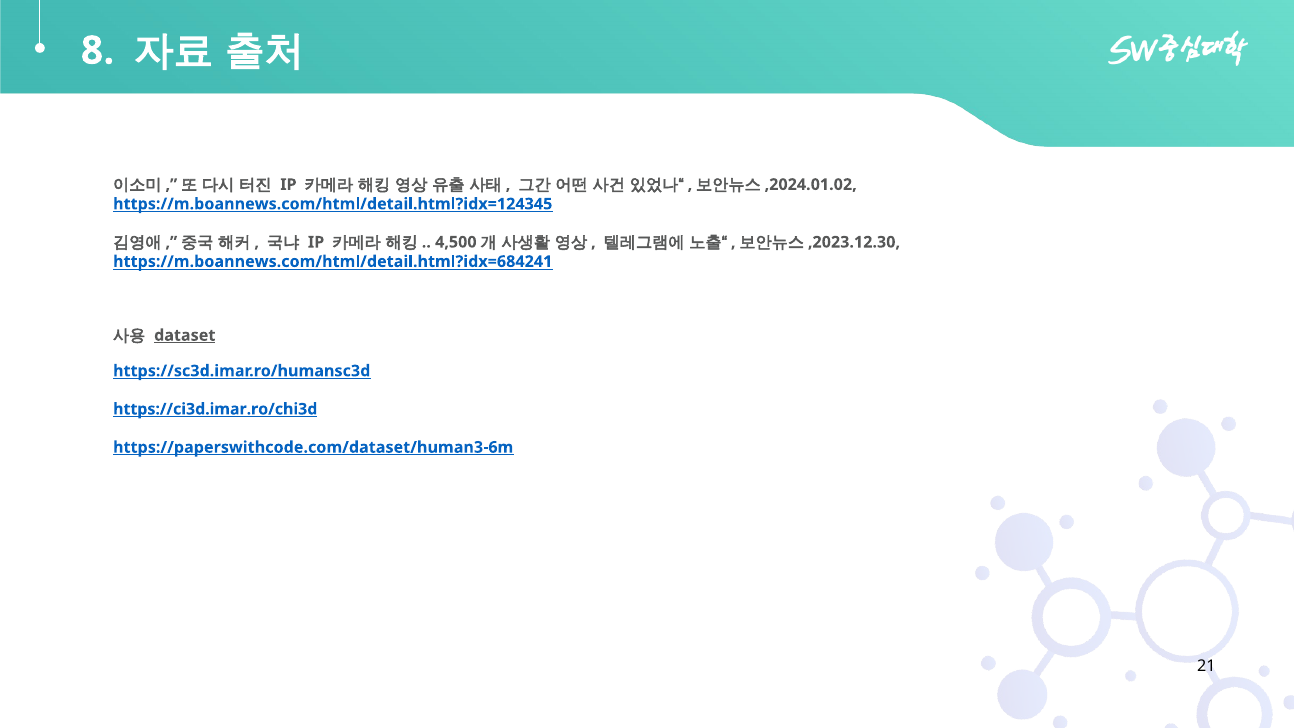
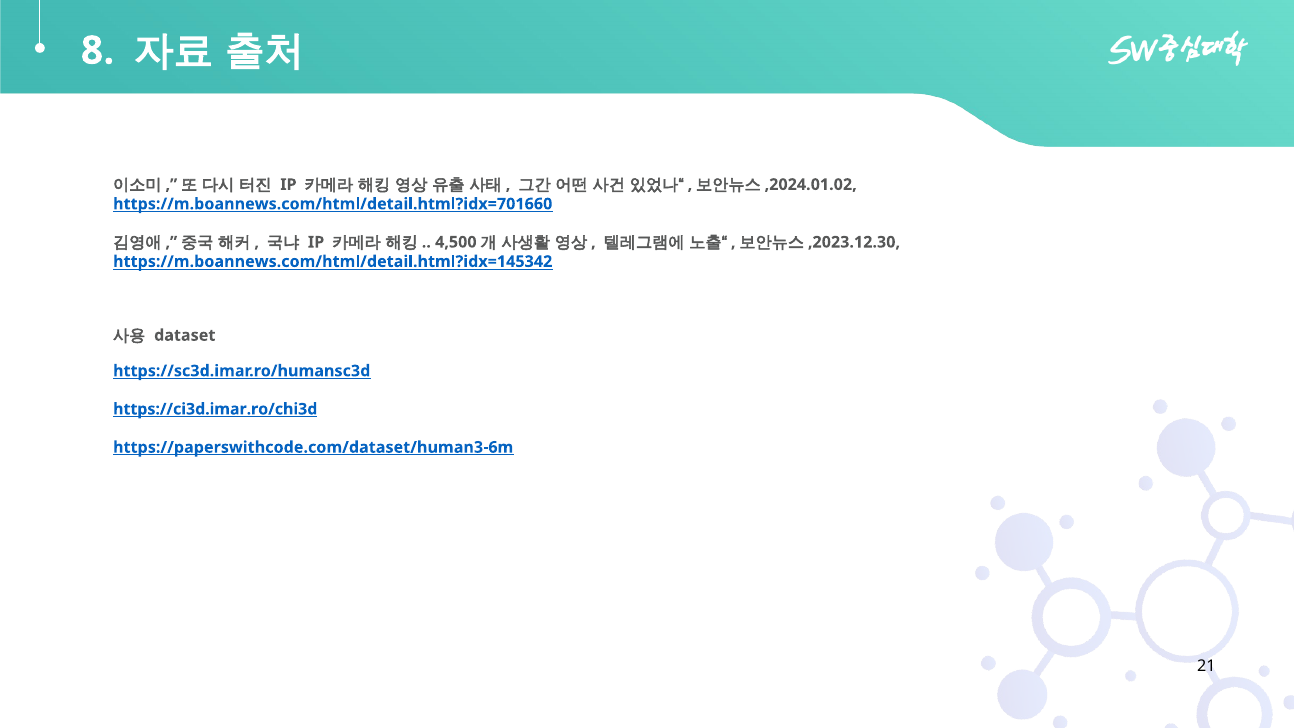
https://m.boannews.com/html/detail.html?idx=124345: https://m.boannews.com/html/detail.html?idx=124345 -> https://m.boannews.com/html/detail.html?idx=701660
https://m.boannews.com/html/detail.html?idx=684241: https://m.boannews.com/html/detail.html?idx=684241 -> https://m.boannews.com/html/detail.html?idx=145342
dataset underline: present -> none
